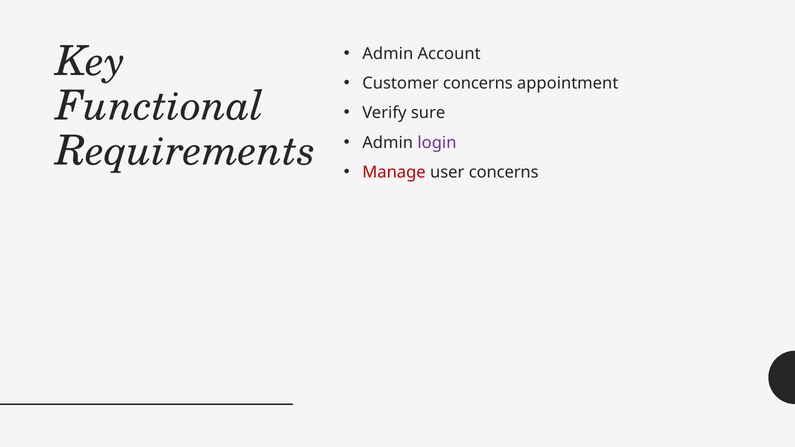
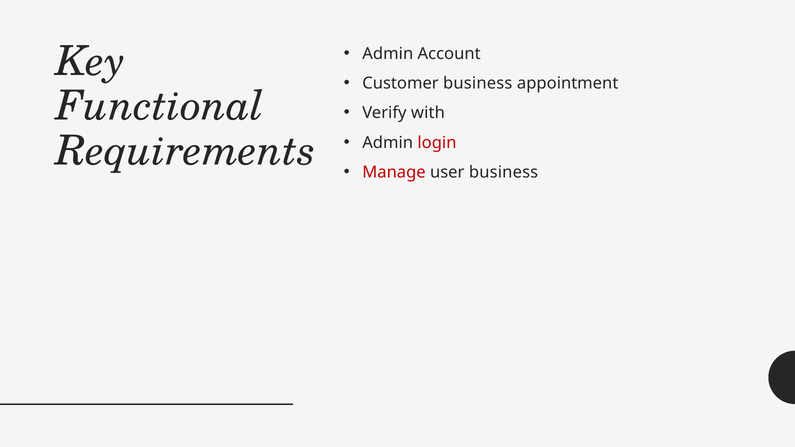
Customer concerns: concerns -> business
sure: sure -> with
login colour: purple -> red
user concerns: concerns -> business
